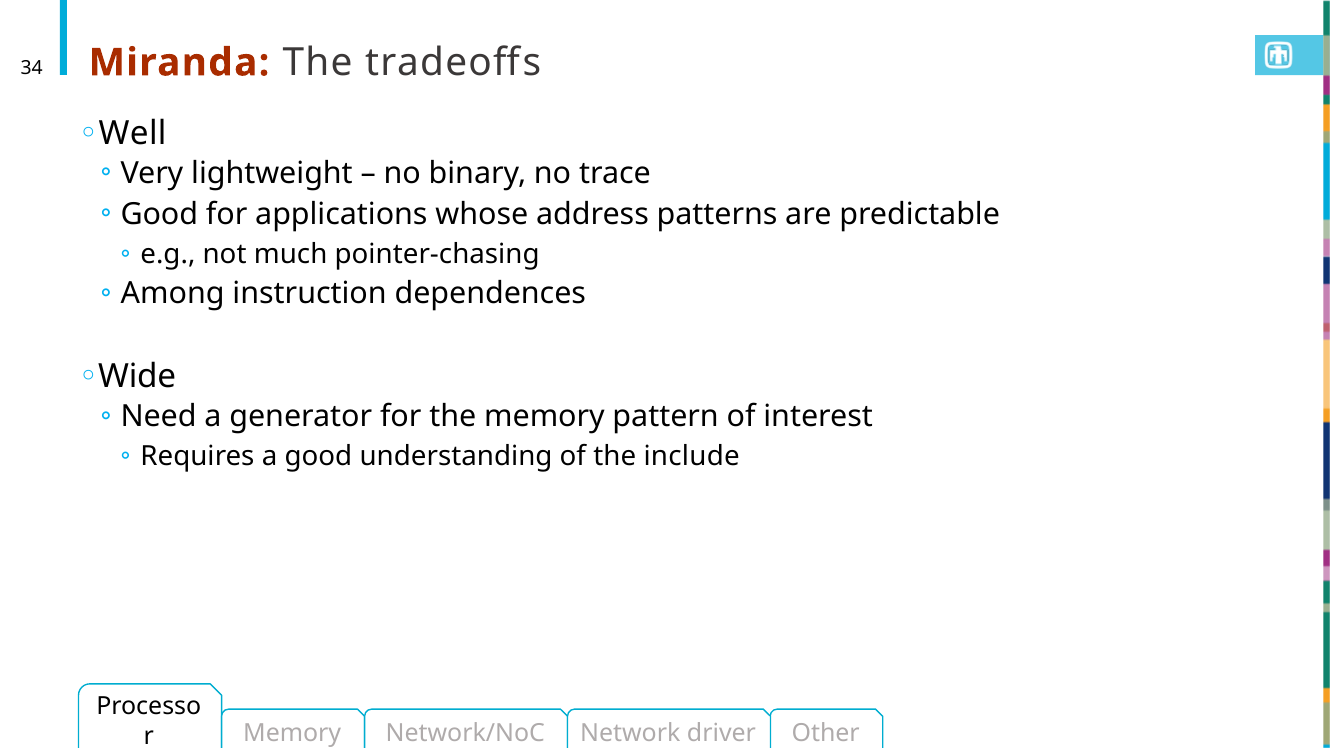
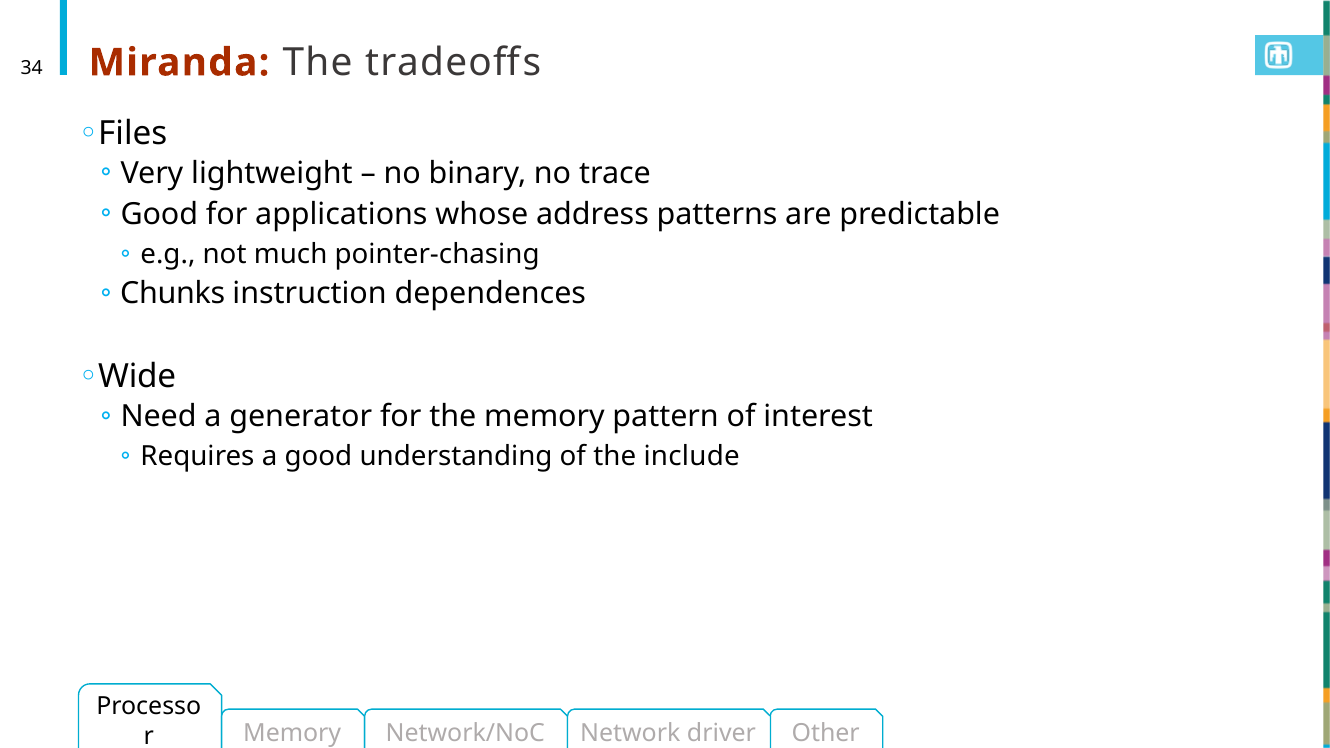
Well: Well -> Files
Among: Among -> Chunks
